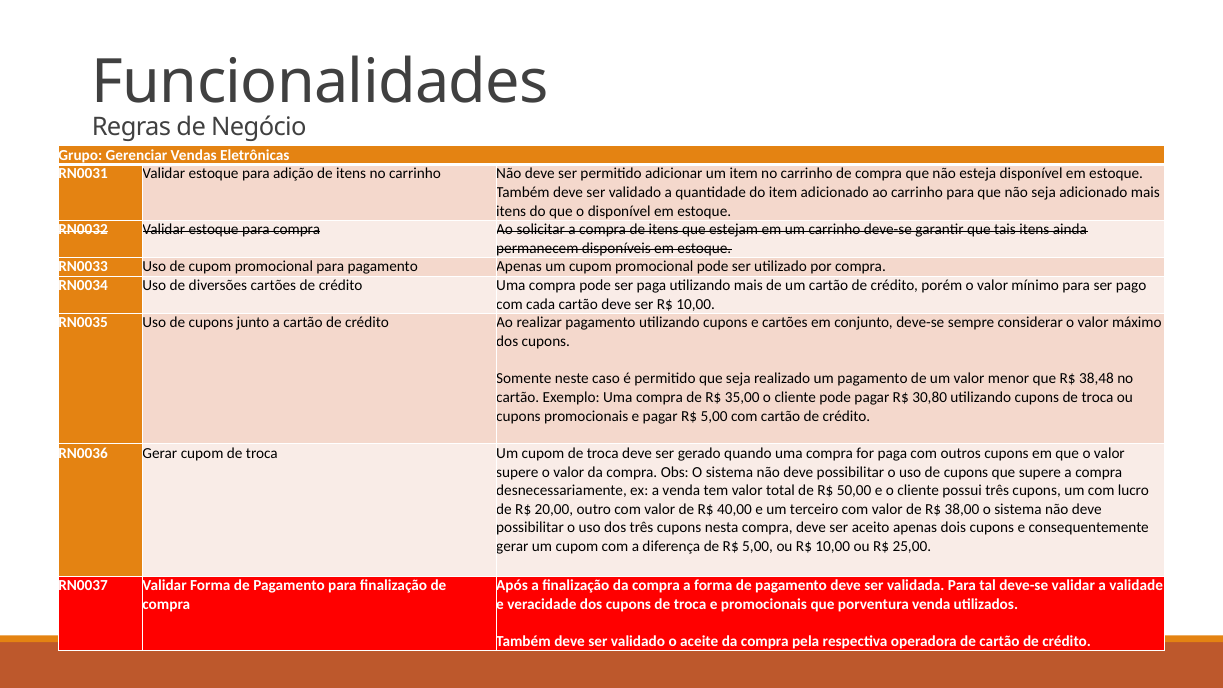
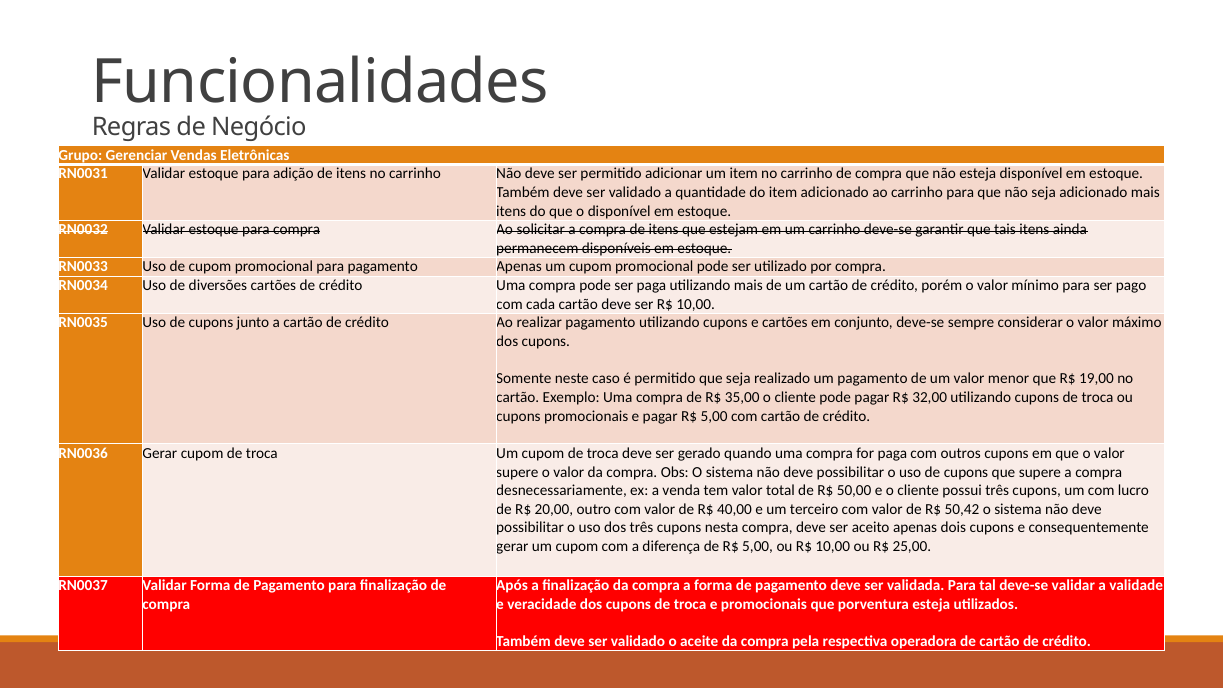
38,48: 38,48 -> 19,00
30,80: 30,80 -> 32,00
38,00: 38,00 -> 50,42
porventura venda: venda -> esteja
